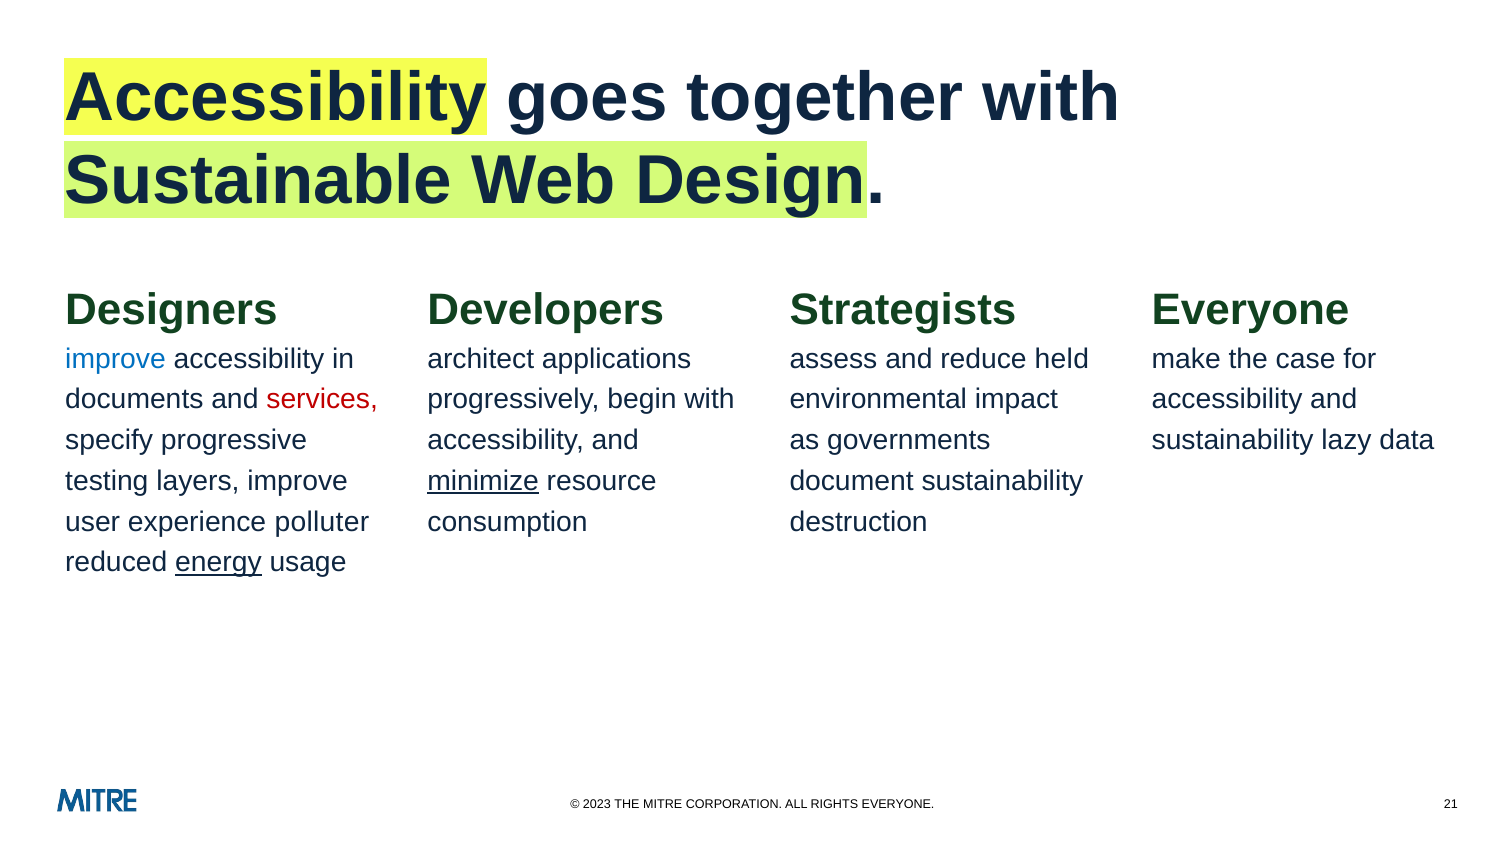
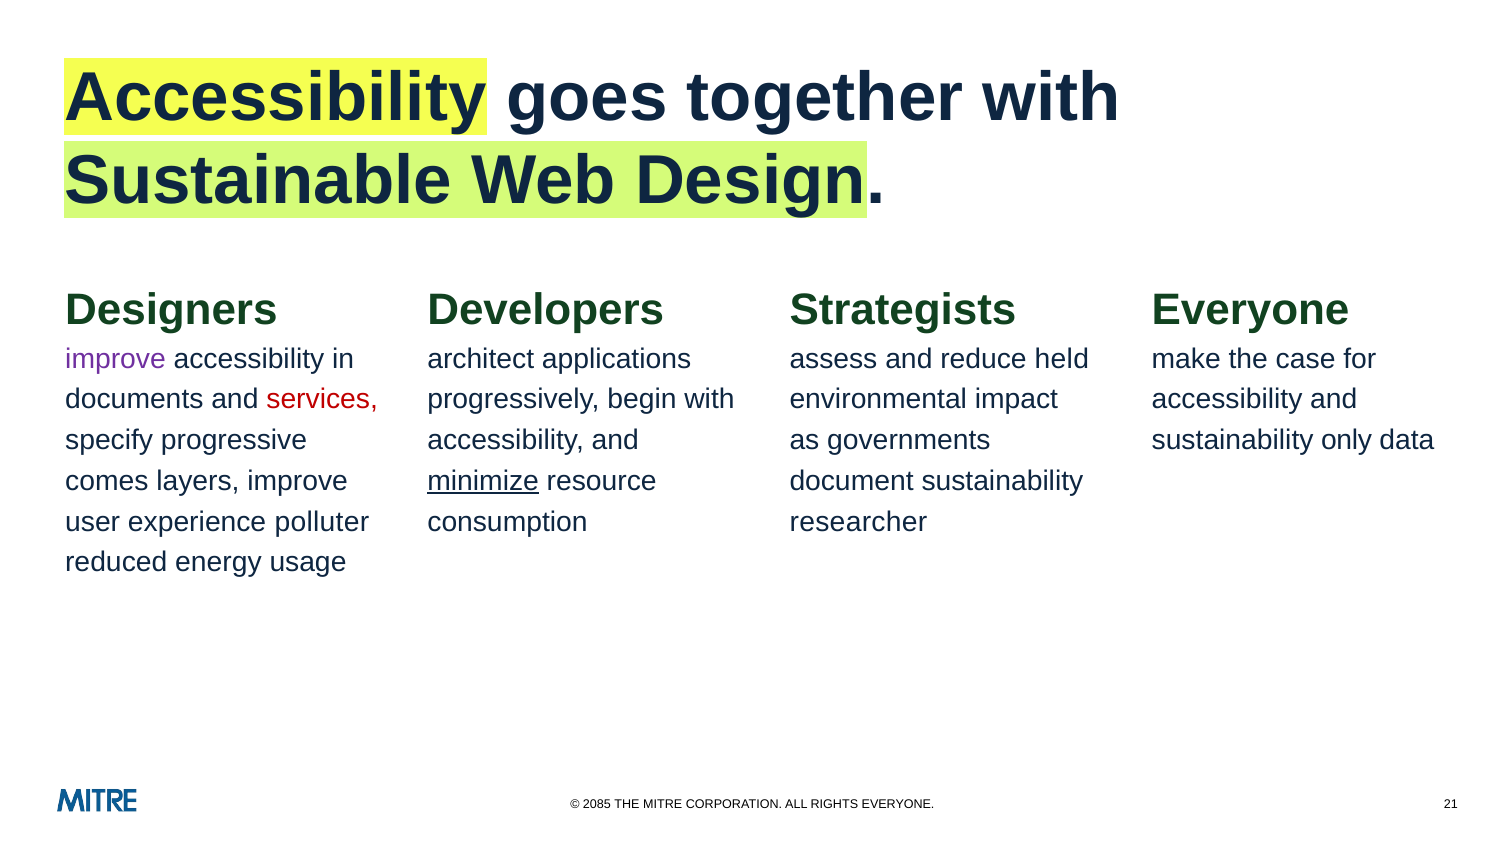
improve at (116, 359) colour: blue -> purple
lazy: lazy -> only
testing: testing -> comes
destruction: destruction -> researcher
energy underline: present -> none
2023: 2023 -> 2085
